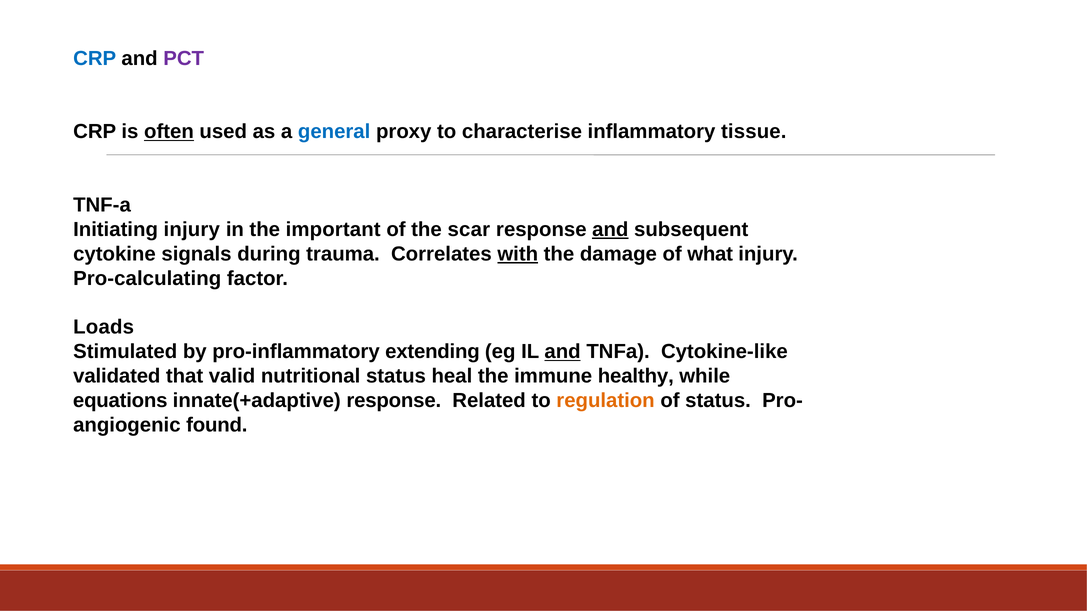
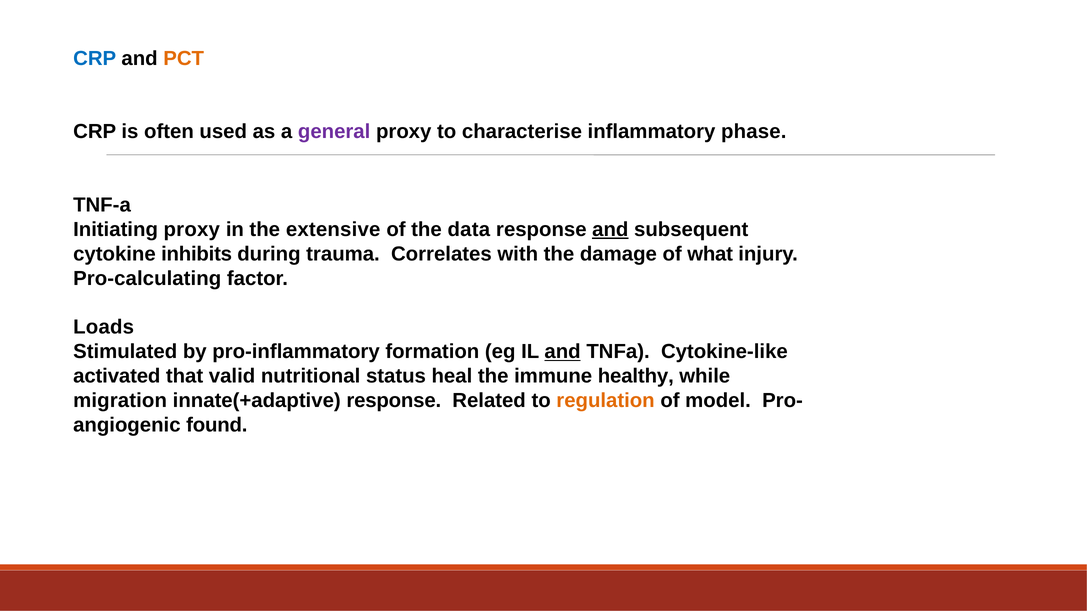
PCT colour: purple -> orange
often underline: present -> none
general colour: blue -> purple
tissue: tissue -> phase
Initiating injury: injury -> proxy
important: important -> extensive
scar: scar -> data
signals: signals -> inhibits
with underline: present -> none
extending: extending -> formation
validated: validated -> activated
equations: equations -> migration
of status: status -> model
